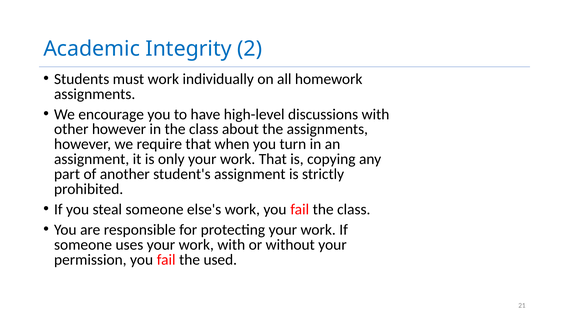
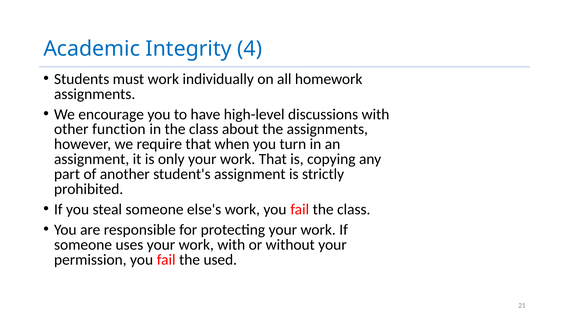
2: 2 -> 4
other however: however -> function
